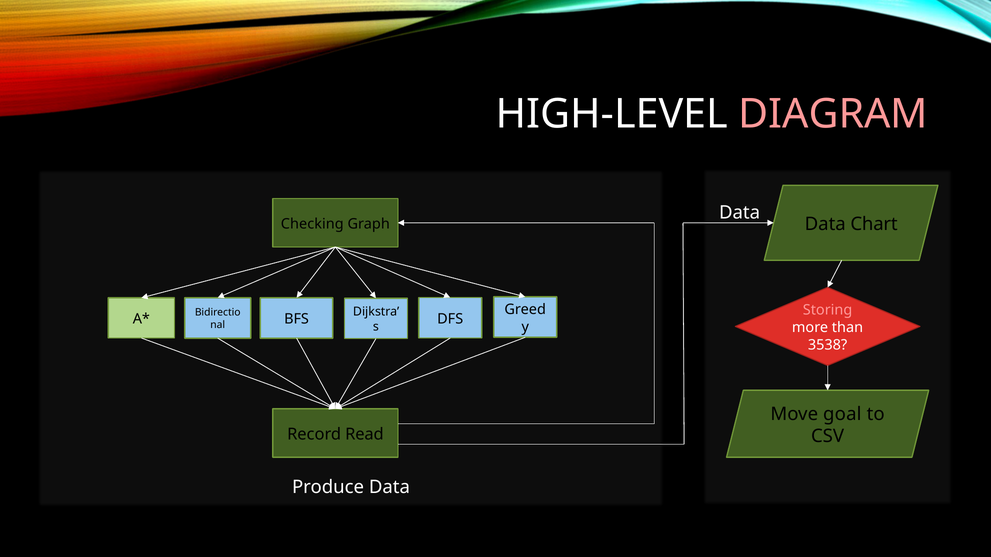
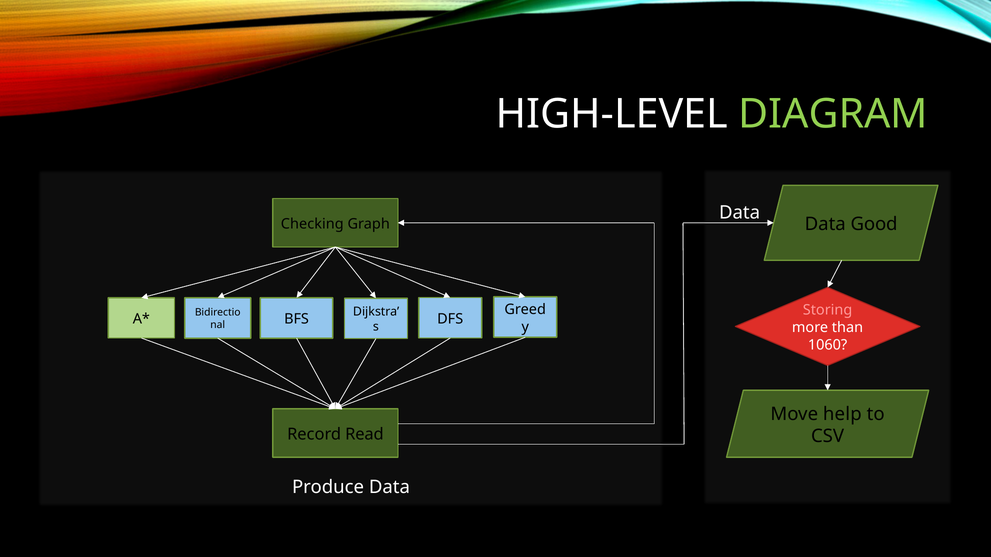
DIAGRAM colour: pink -> light green
Chart: Chart -> Good
3538: 3538 -> 1060
goal: goal -> help
